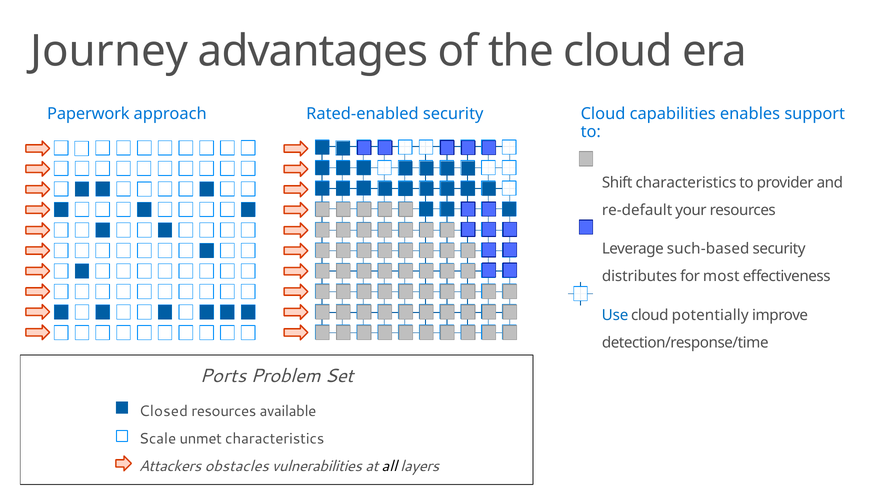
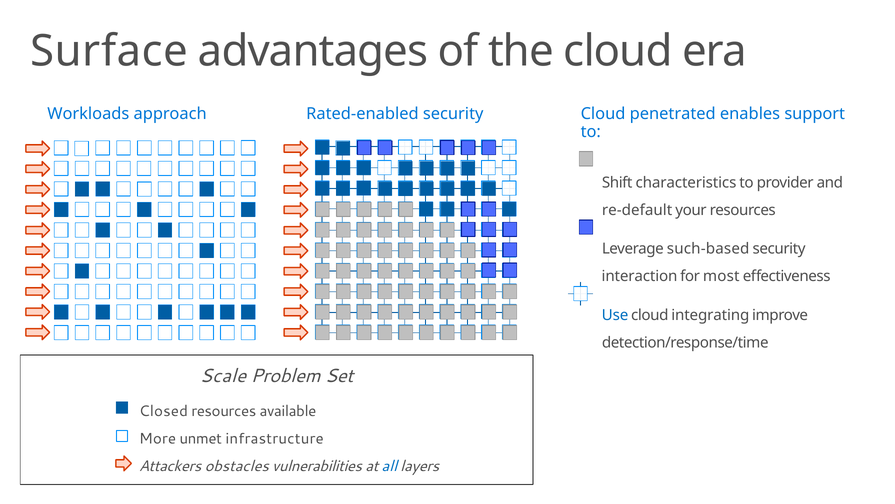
Journey: Journey -> Surface
Paperwork: Paperwork -> Workloads
capabilities: capabilities -> penetrated
distributes: distributes -> interaction
potentially: potentially -> integrating
Ports: Ports -> Scale
Scale: Scale -> More
unmet characteristics: characteristics -> infrastructure
all colour: black -> blue
